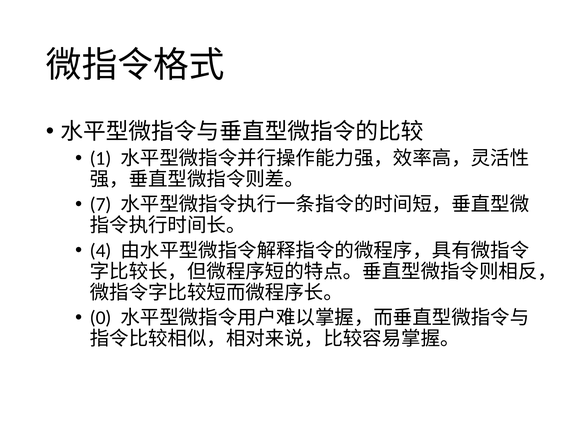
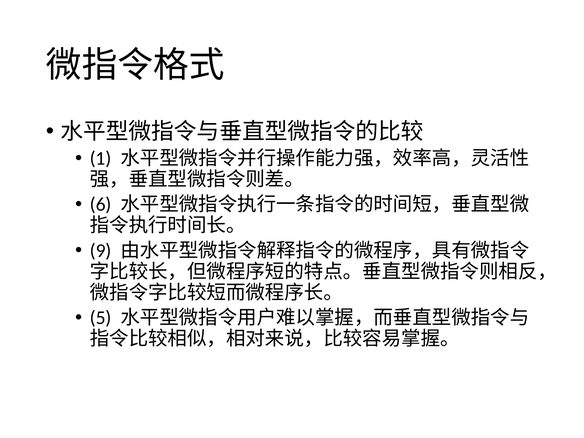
7: 7 -> 6
4: 4 -> 9
0: 0 -> 5
